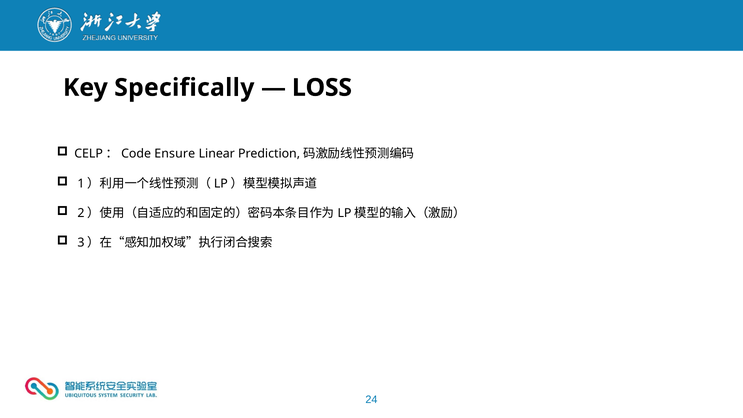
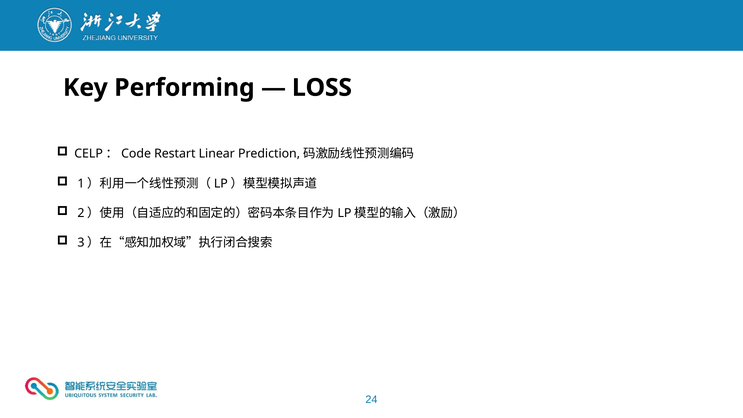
Specifically: Specifically -> Performing
Ensure: Ensure -> Restart
